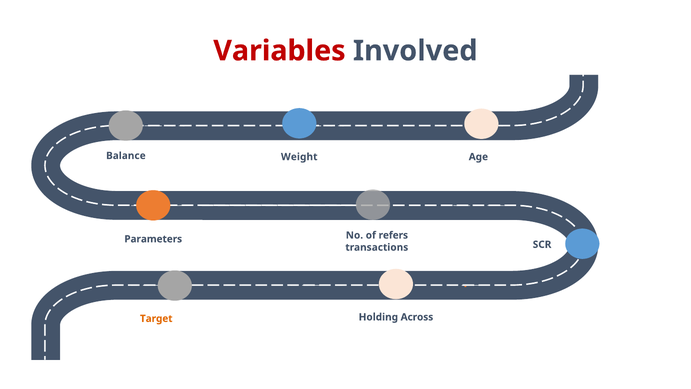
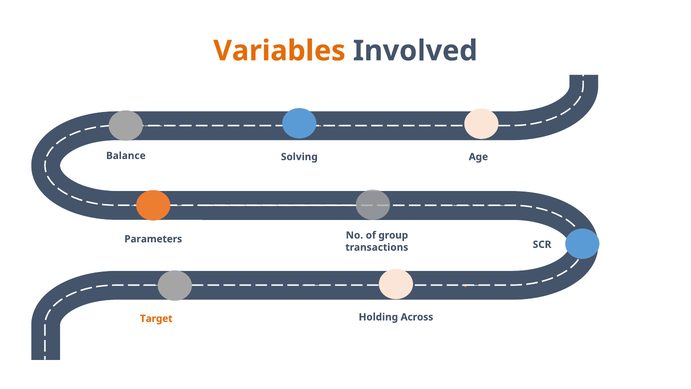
Variables colour: red -> orange
Weight: Weight -> Solving
refers: refers -> group
